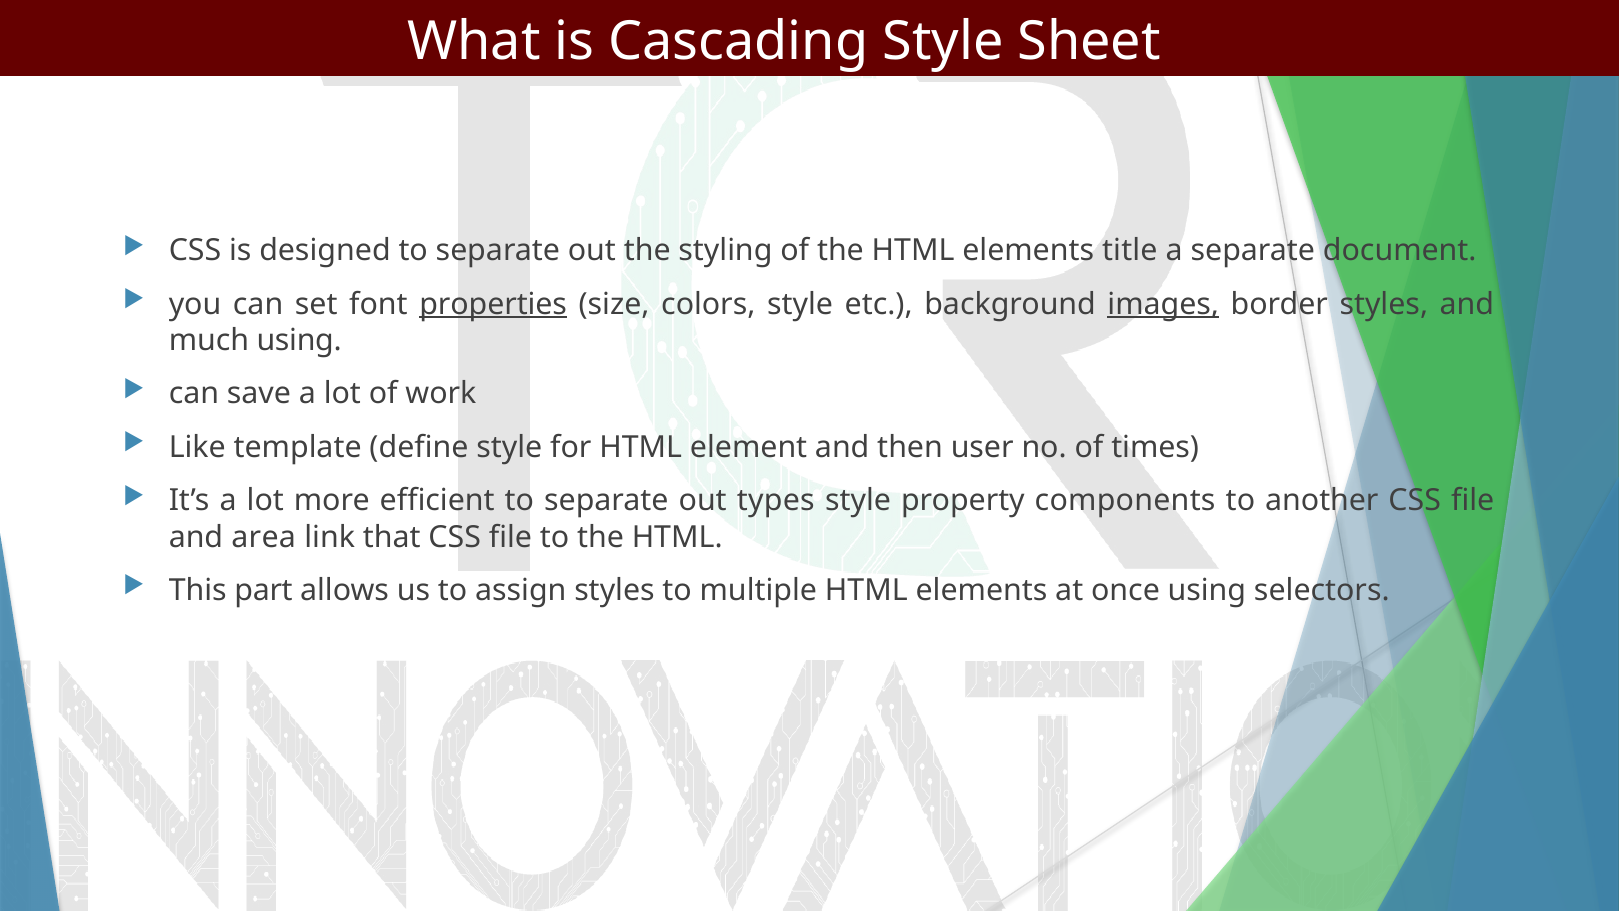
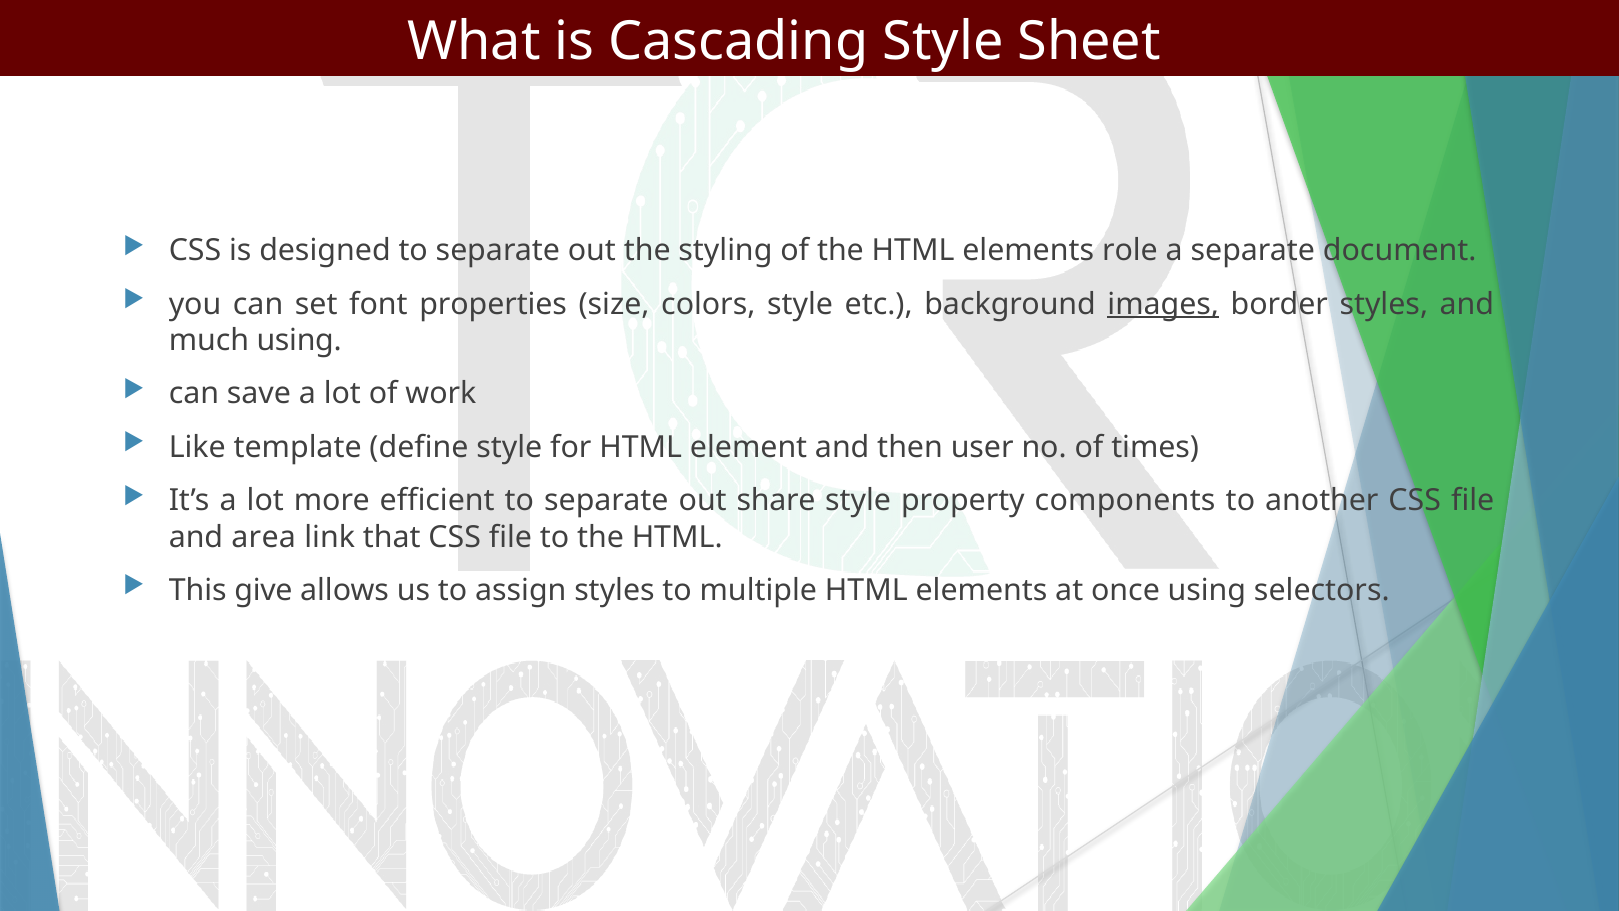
title: title -> role
properties underline: present -> none
types: types -> share
part: part -> give
